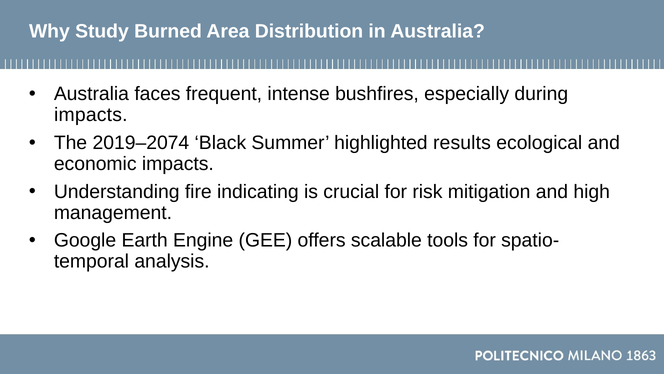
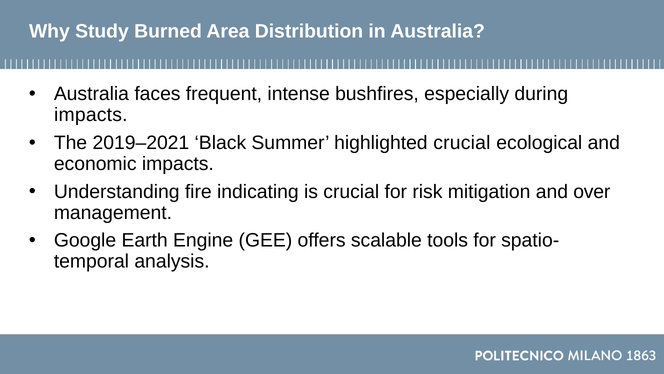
2019–2074: 2019–2074 -> 2019–2021
highlighted results: results -> crucial
high: high -> over
